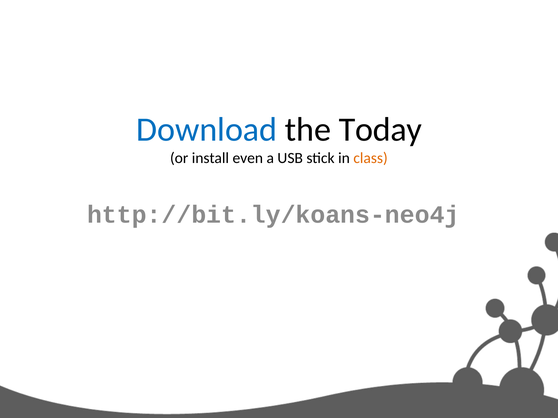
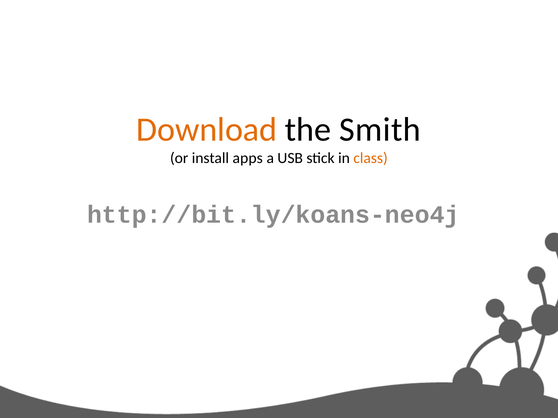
Download colour: blue -> orange
Today: Today -> Smith
even: even -> apps
